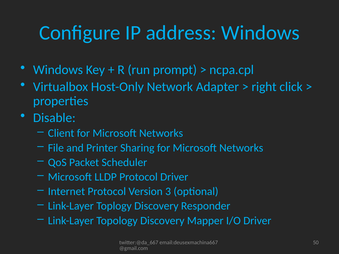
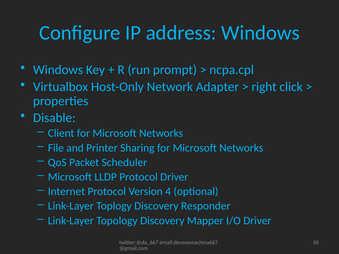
3: 3 -> 4
